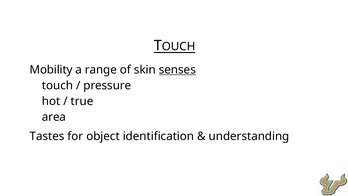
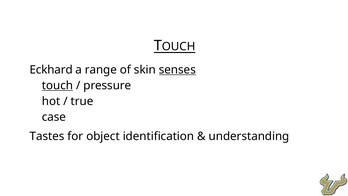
Mobility: Mobility -> Eckhard
touch underline: none -> present
area: area -> case
